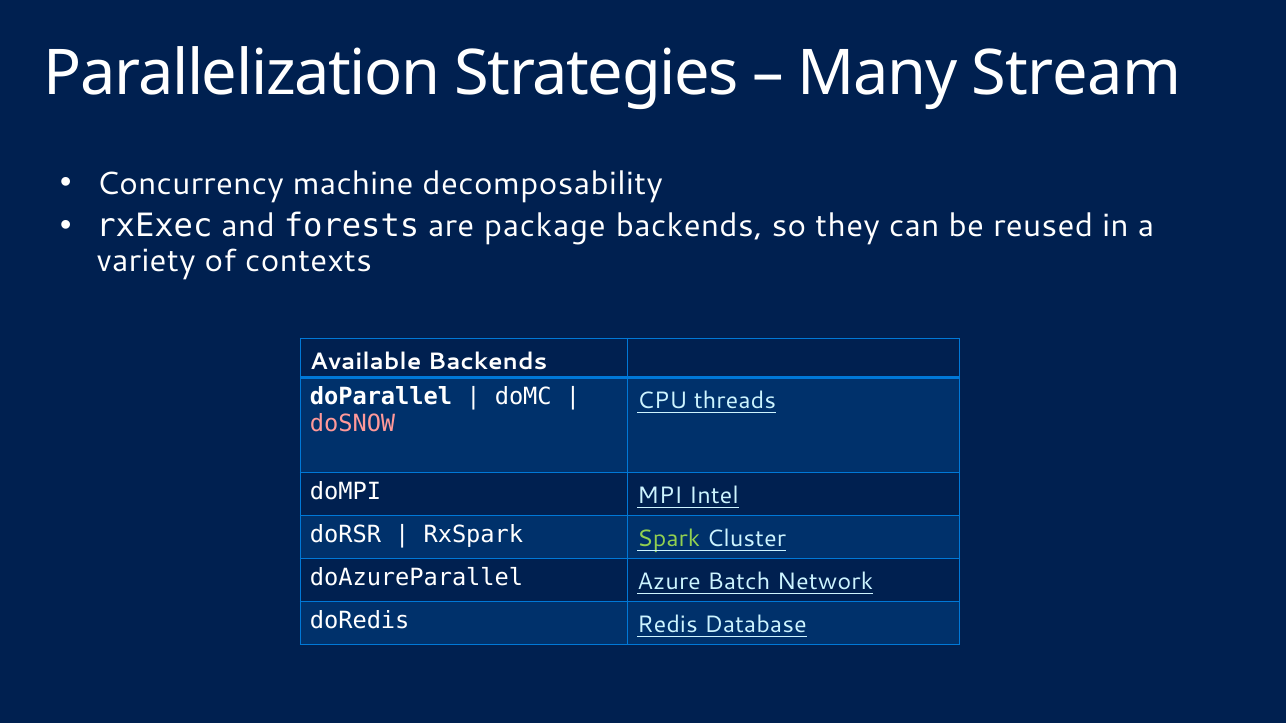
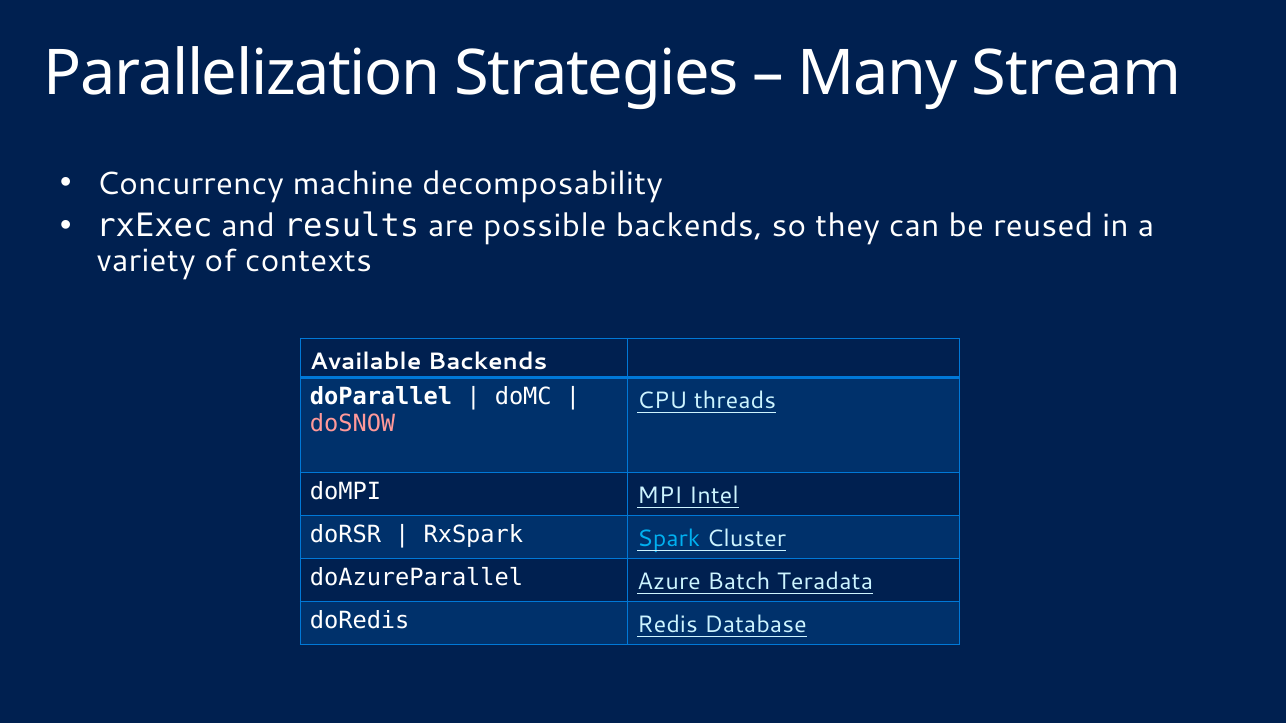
forests: forests -> results
package: package -> possible
Spark colour: light green -> light blue
Network: Network -> Teradata
